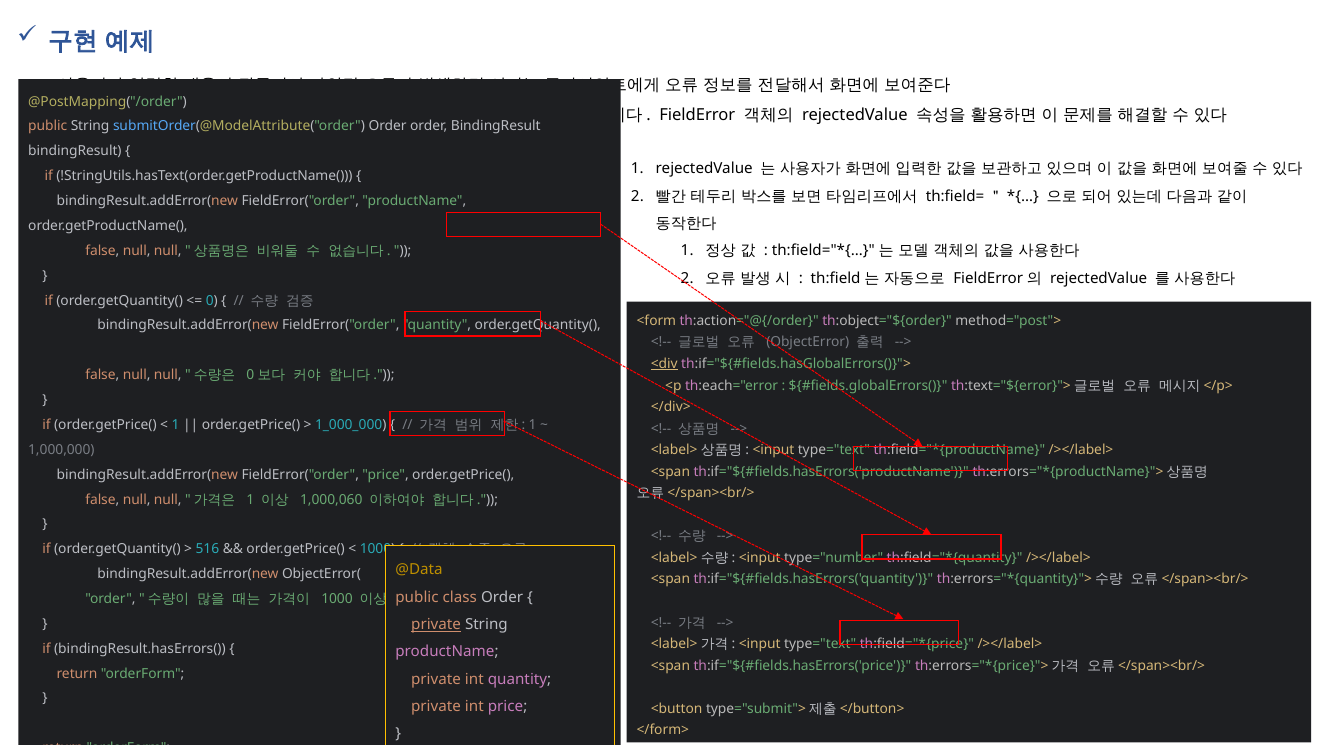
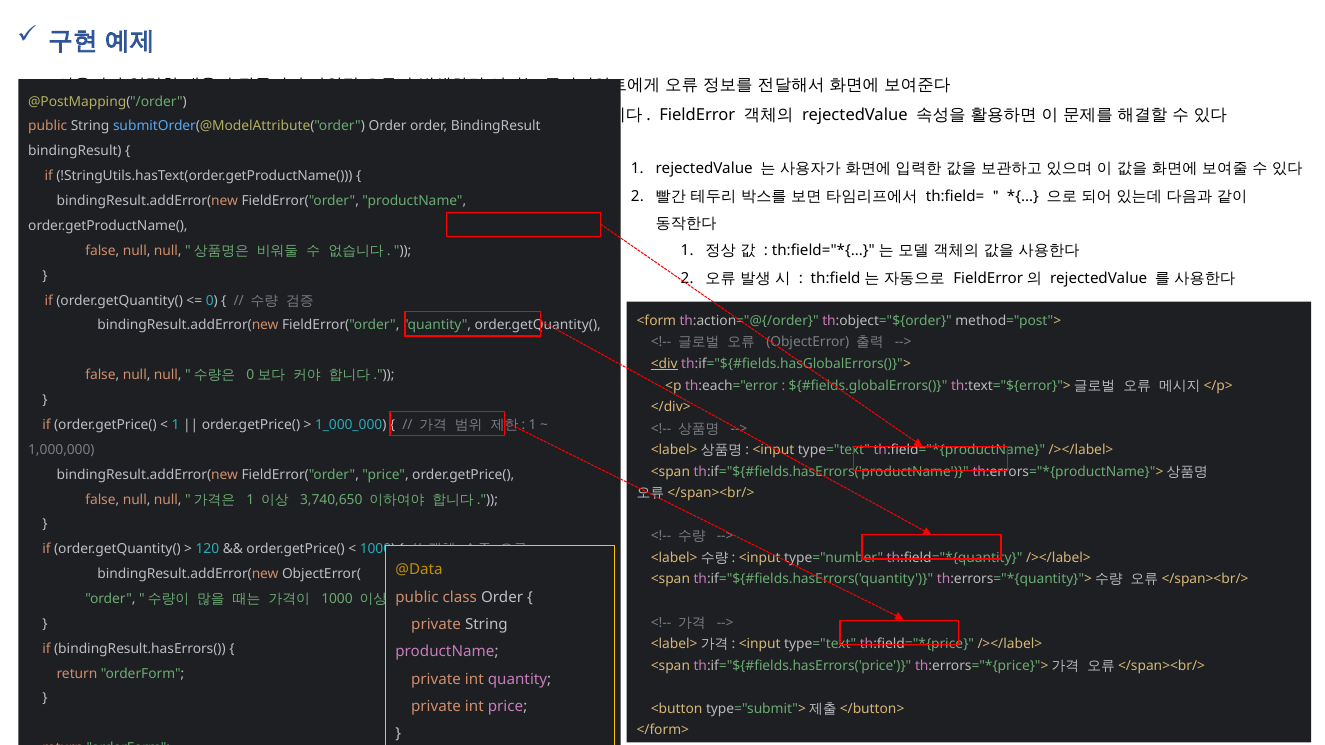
1,000,060: 1,000,060 -> 3,740,650
516: 516 -> 120
private at (436, 625) underline: present -> none
